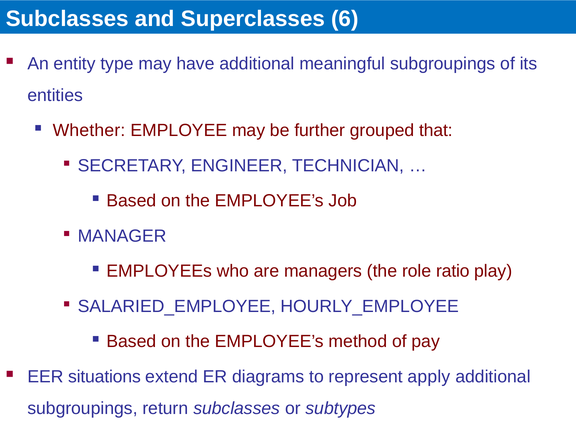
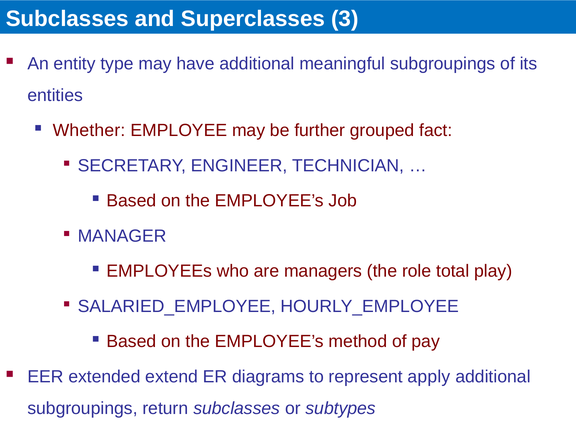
6: 6 -> 3
that: that -> fact
ratio: ratio -> total
situations: situations -> extended
